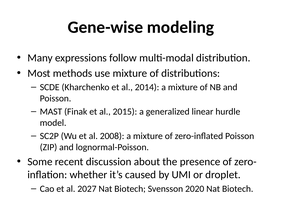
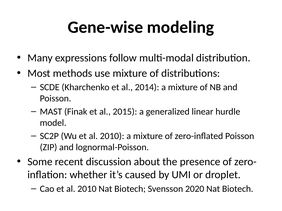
Wu et al 2008: 2008 -> 2010
Cao et al 2027: 2027 -> 2010
